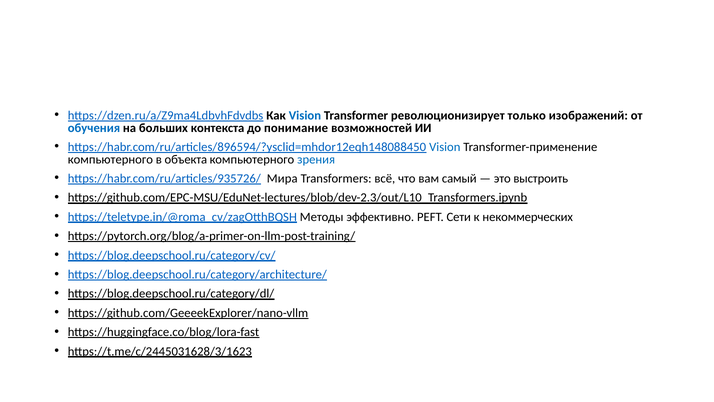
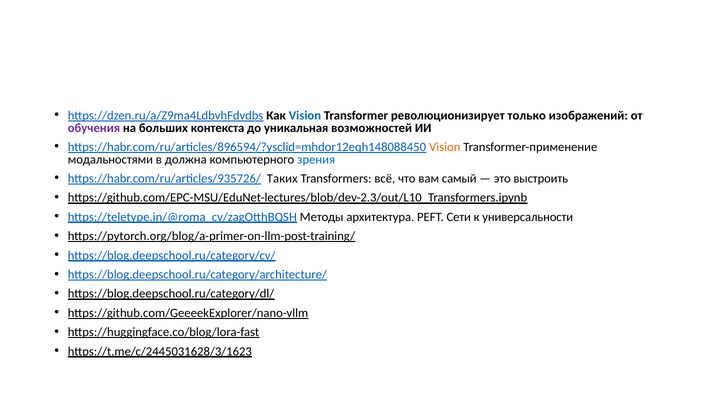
обучения colour: blue -> purple
понимание: понимание -> уникальная
Vision at (445, 147) colour: blue -> orange
компьютерного at (110, 159): компьютерного -> модальностями
объекта: объекта -> должна
Мира: Мира -> Таких
эффективно: эффективно -> архитектура
некоммерческих: некоммерческих -> универсальности
